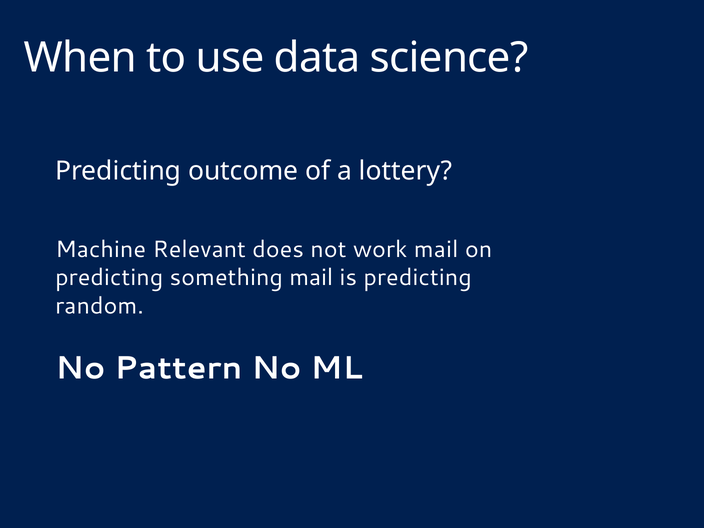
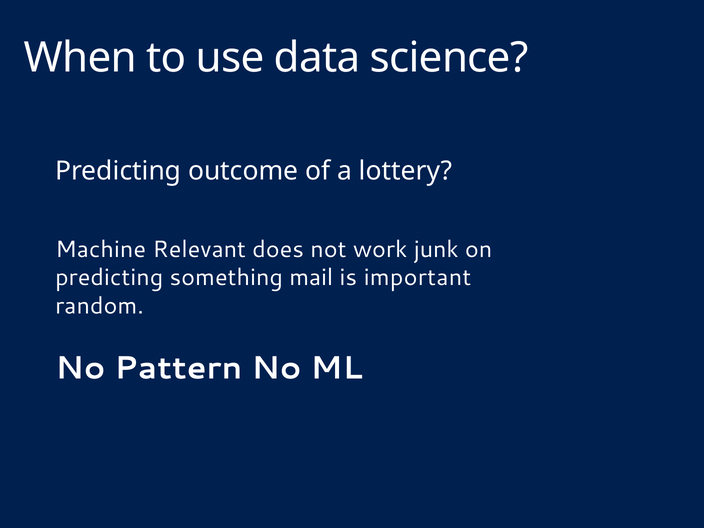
work mail: mail -> junk
is predicting: predicting -> important
